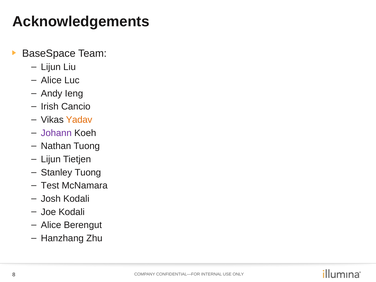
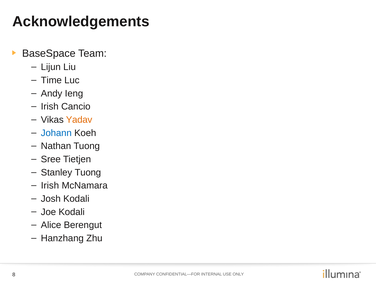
Alice at (51, 80): Alice -> Time
Johann colour: purple -> blue
Lijun at (51, 159): Lijun -> Sree
Test at (50, 186): Test -> Irish
